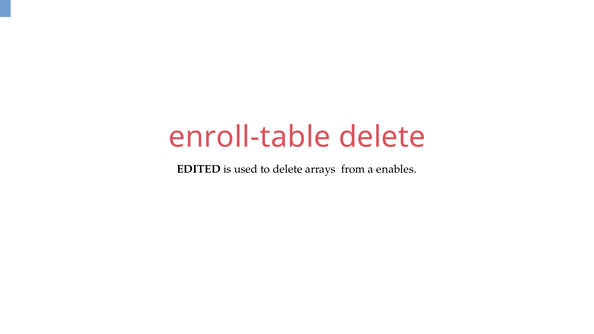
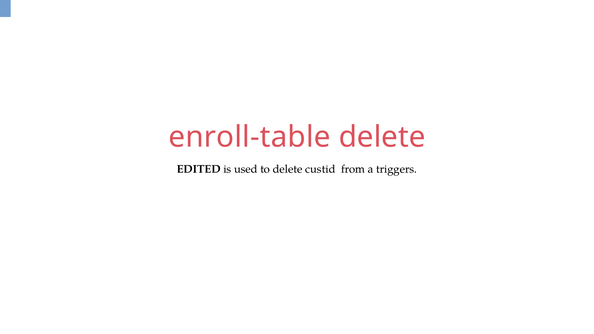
arrays: arrays -> custid
enables: enables -> triggers
